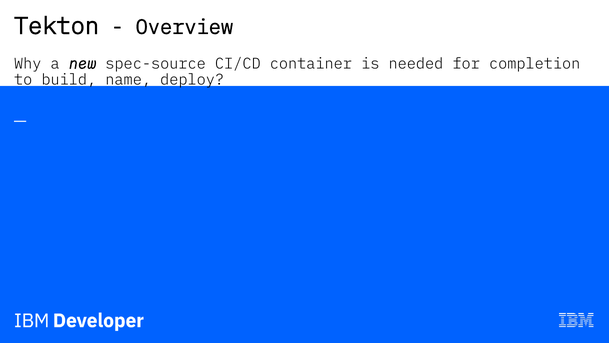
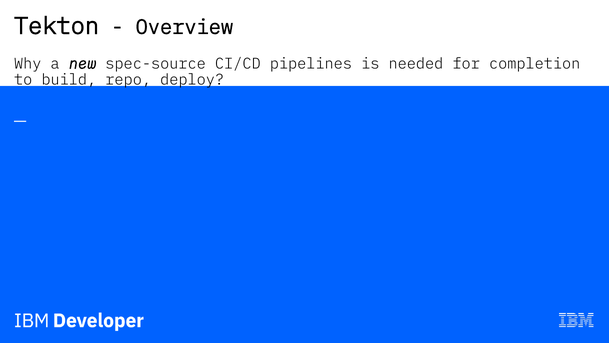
container: container -> pipelines
name: name -> repo
